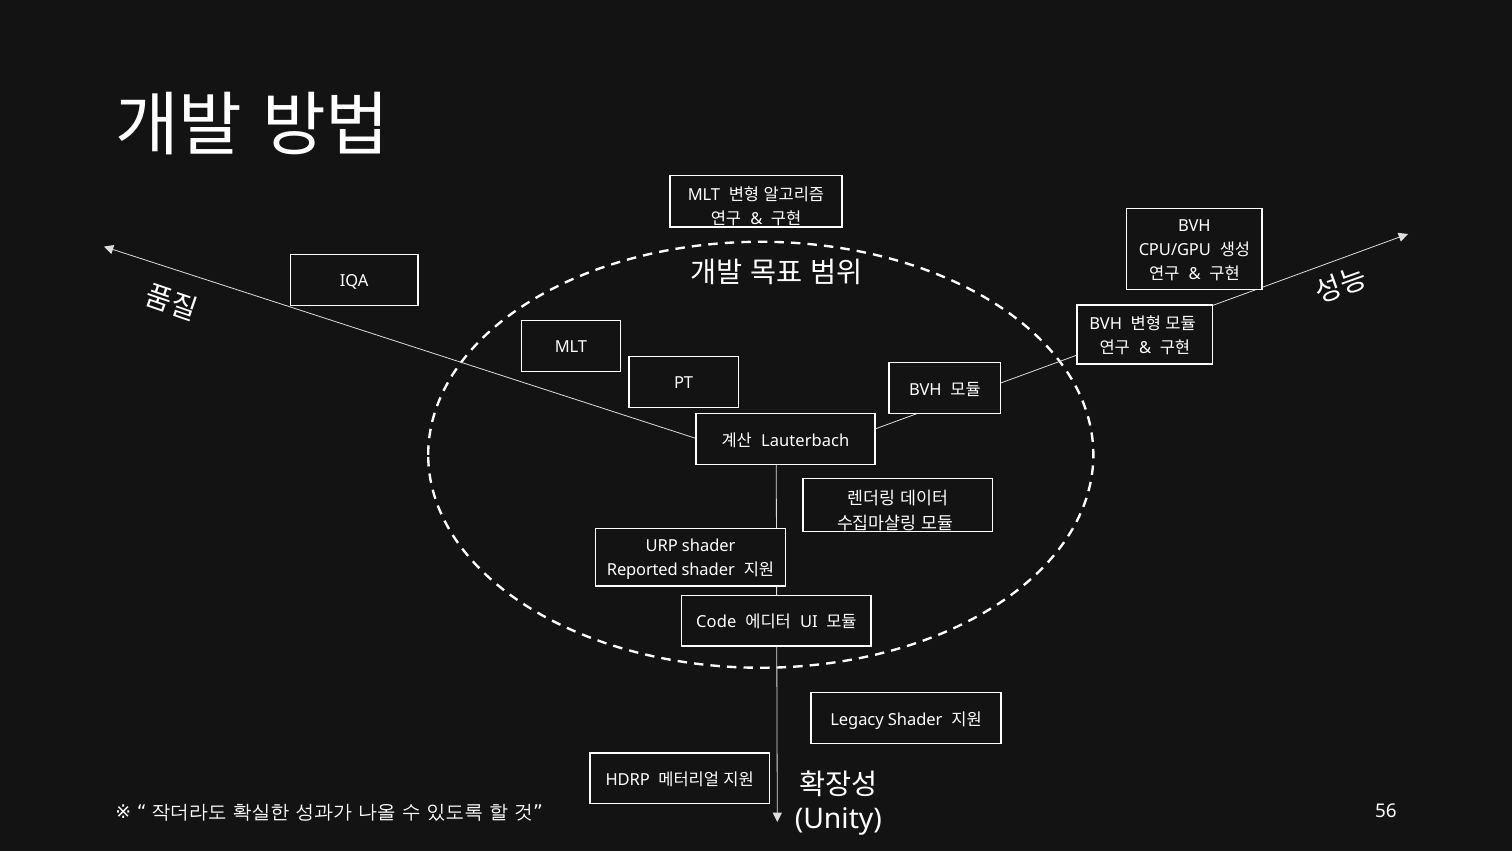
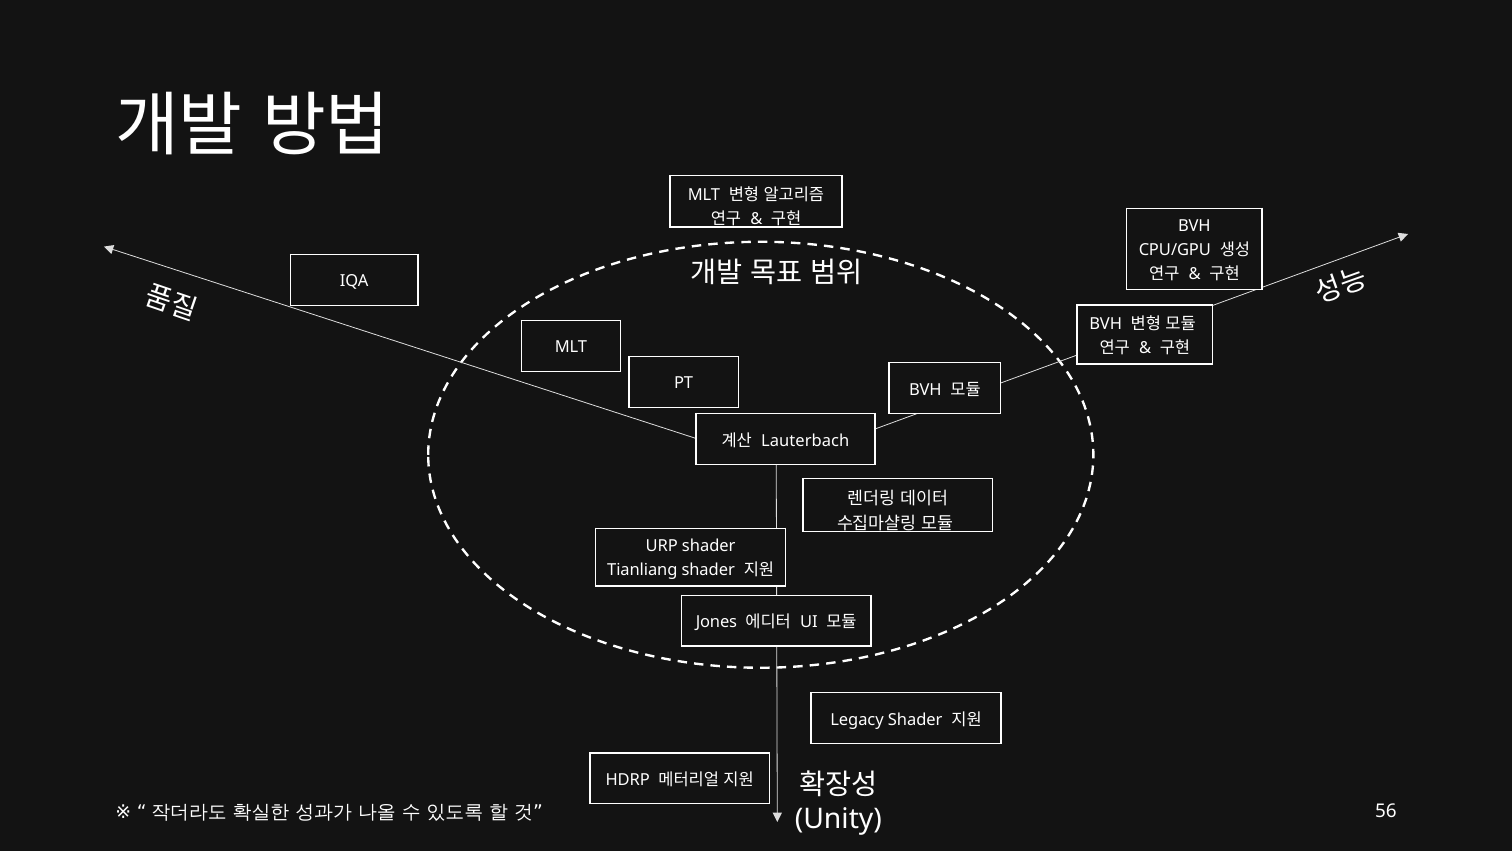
Reported: Reported -> Tianliang
Code: Code -> Jones
